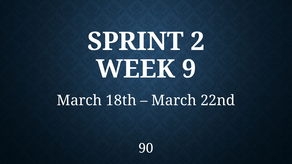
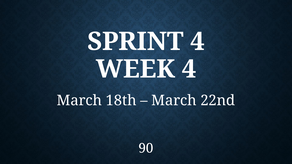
SPRINT 2: 2 -> 4
WEEK 9: 9 -> 4
